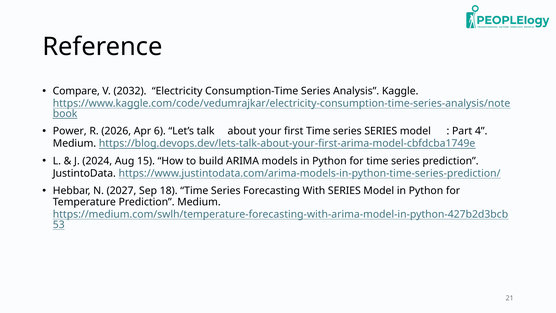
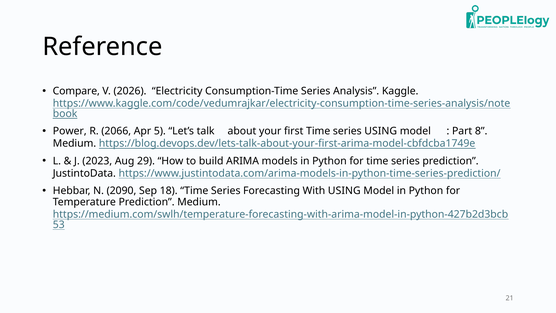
2032: 2032 -> 2026
2026: 2026 -> 2066
6: 6 -> 5
series SERIES: SERIES -> USING
4: 4 -> 8
2024: 2024 -> 2023
15: 15 -> 29
2027: 2027 -> 2090
With SERIES: SERIES -> USING
